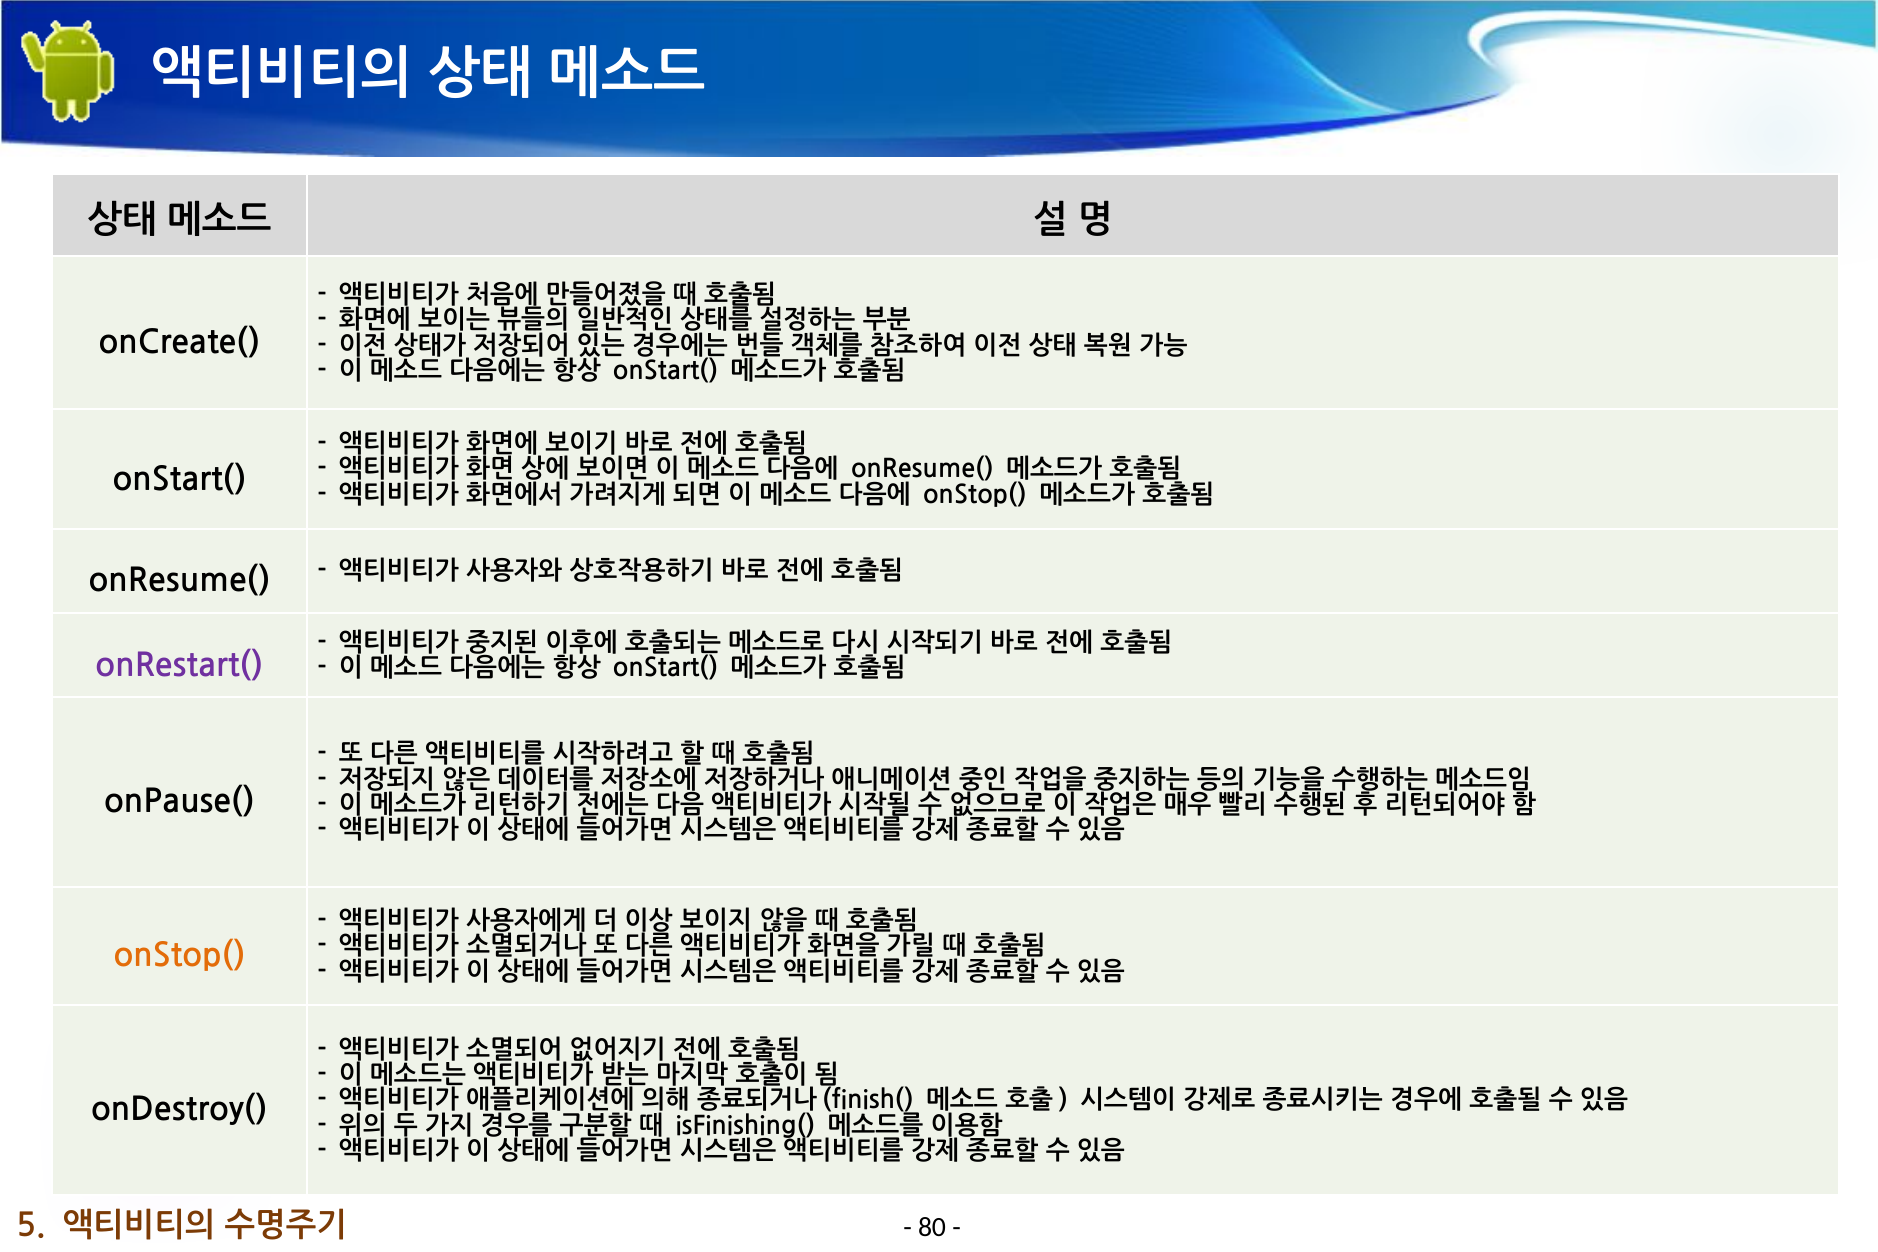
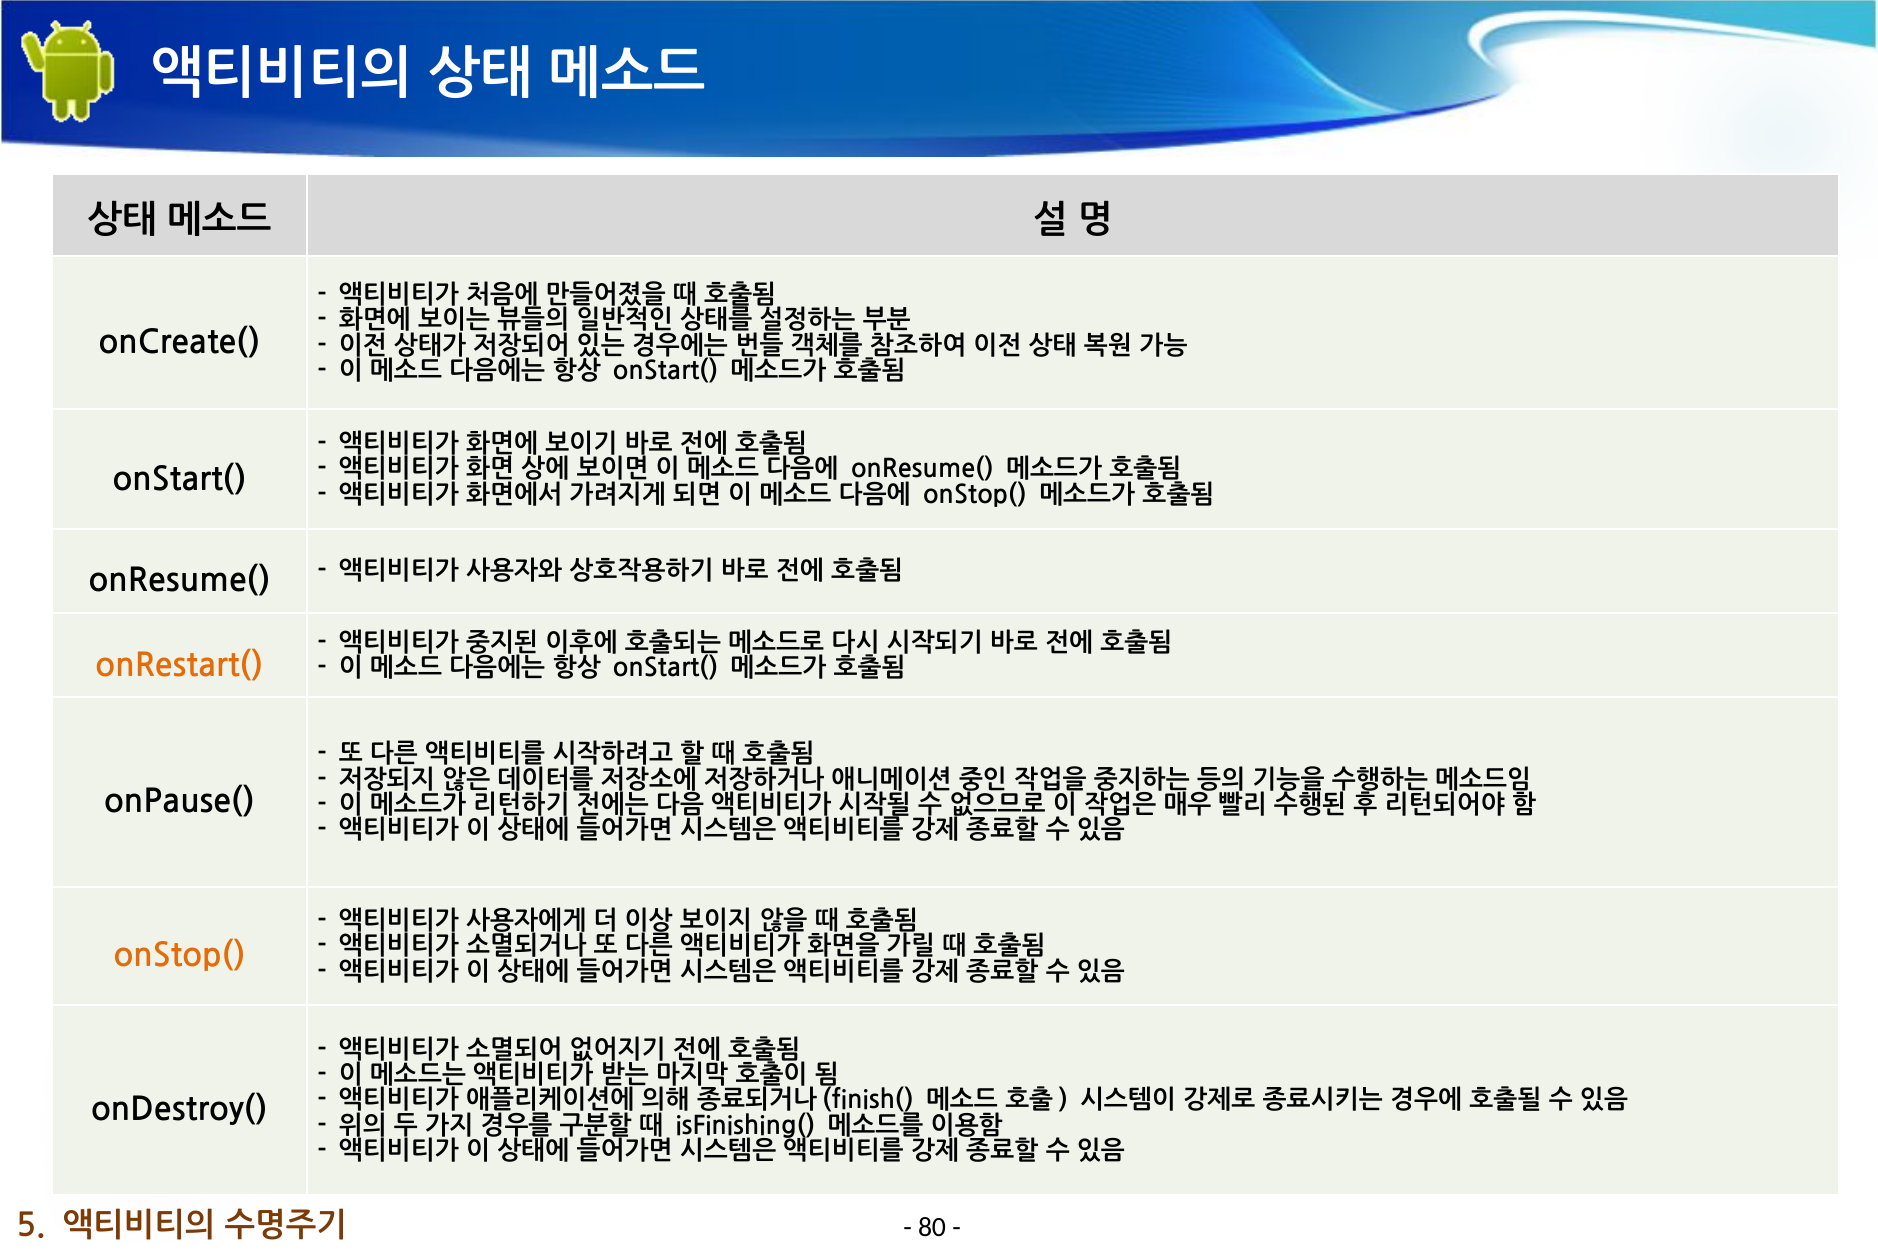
onRestart( colour: purple -> orange
